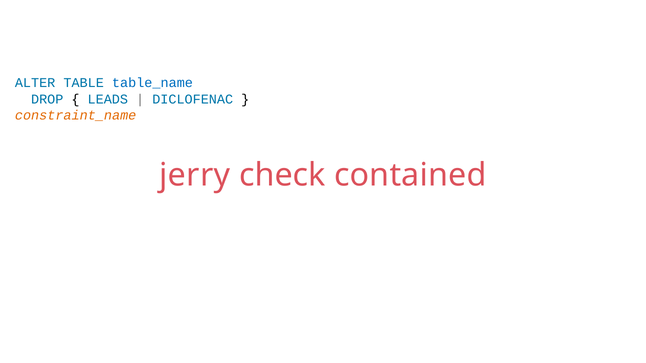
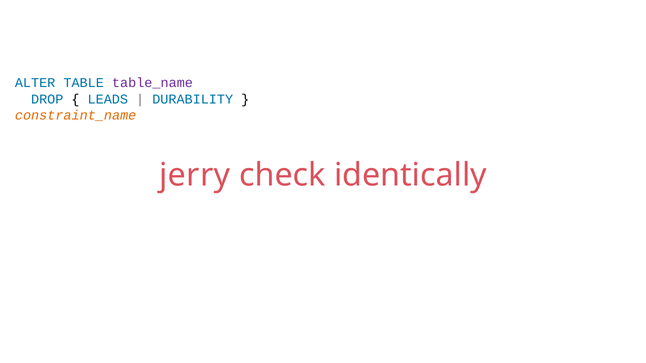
table_name colour: blue -> purple
DICLOFENAC: DICLOFENAC -> DURABILITY
contained: contained -> identically
